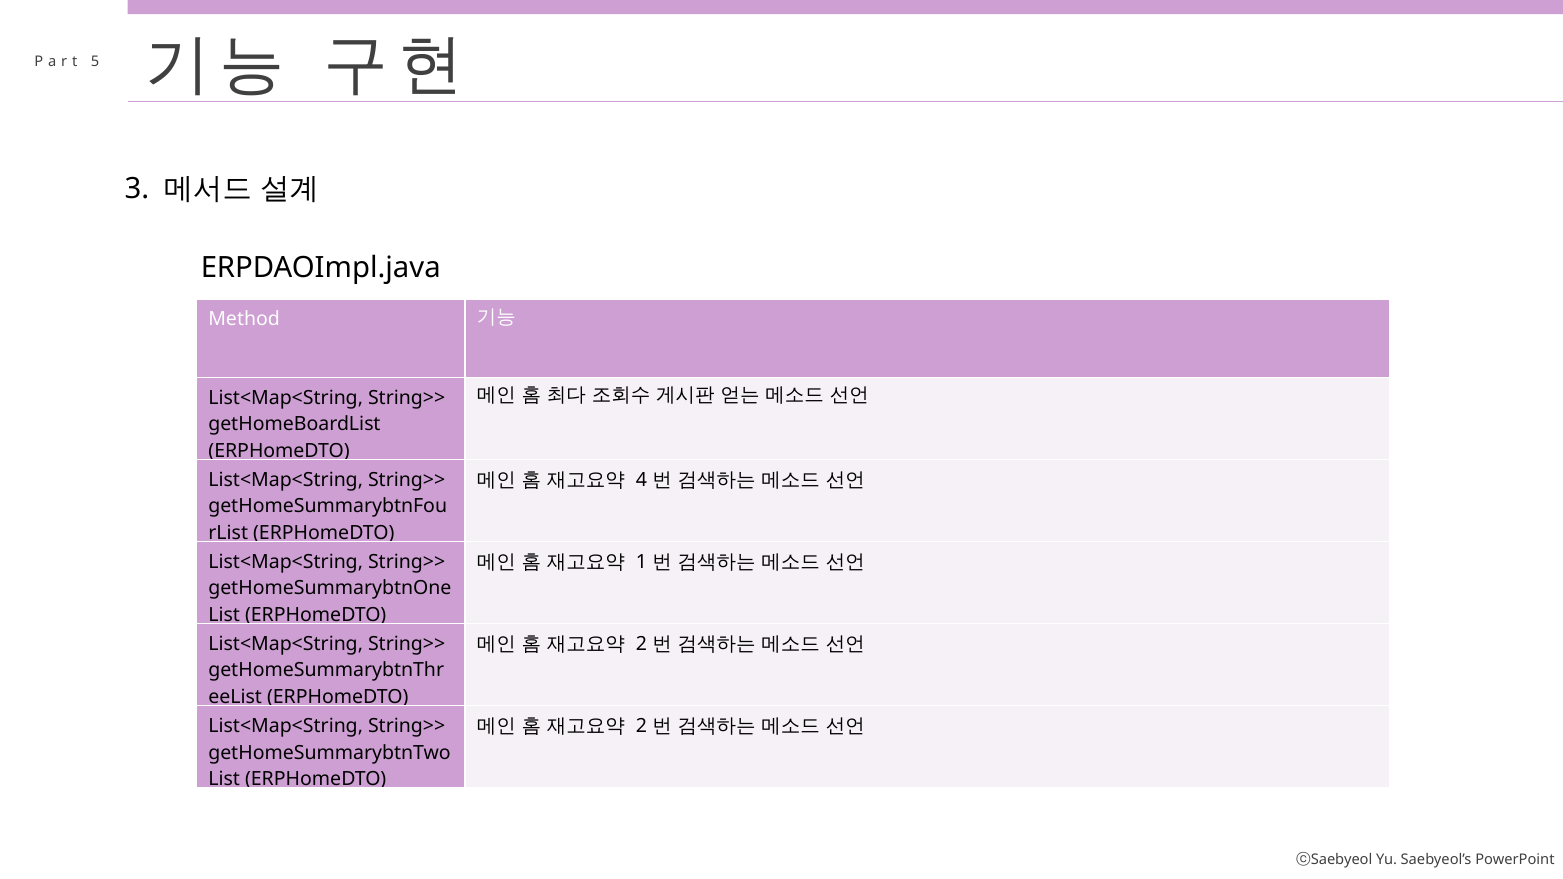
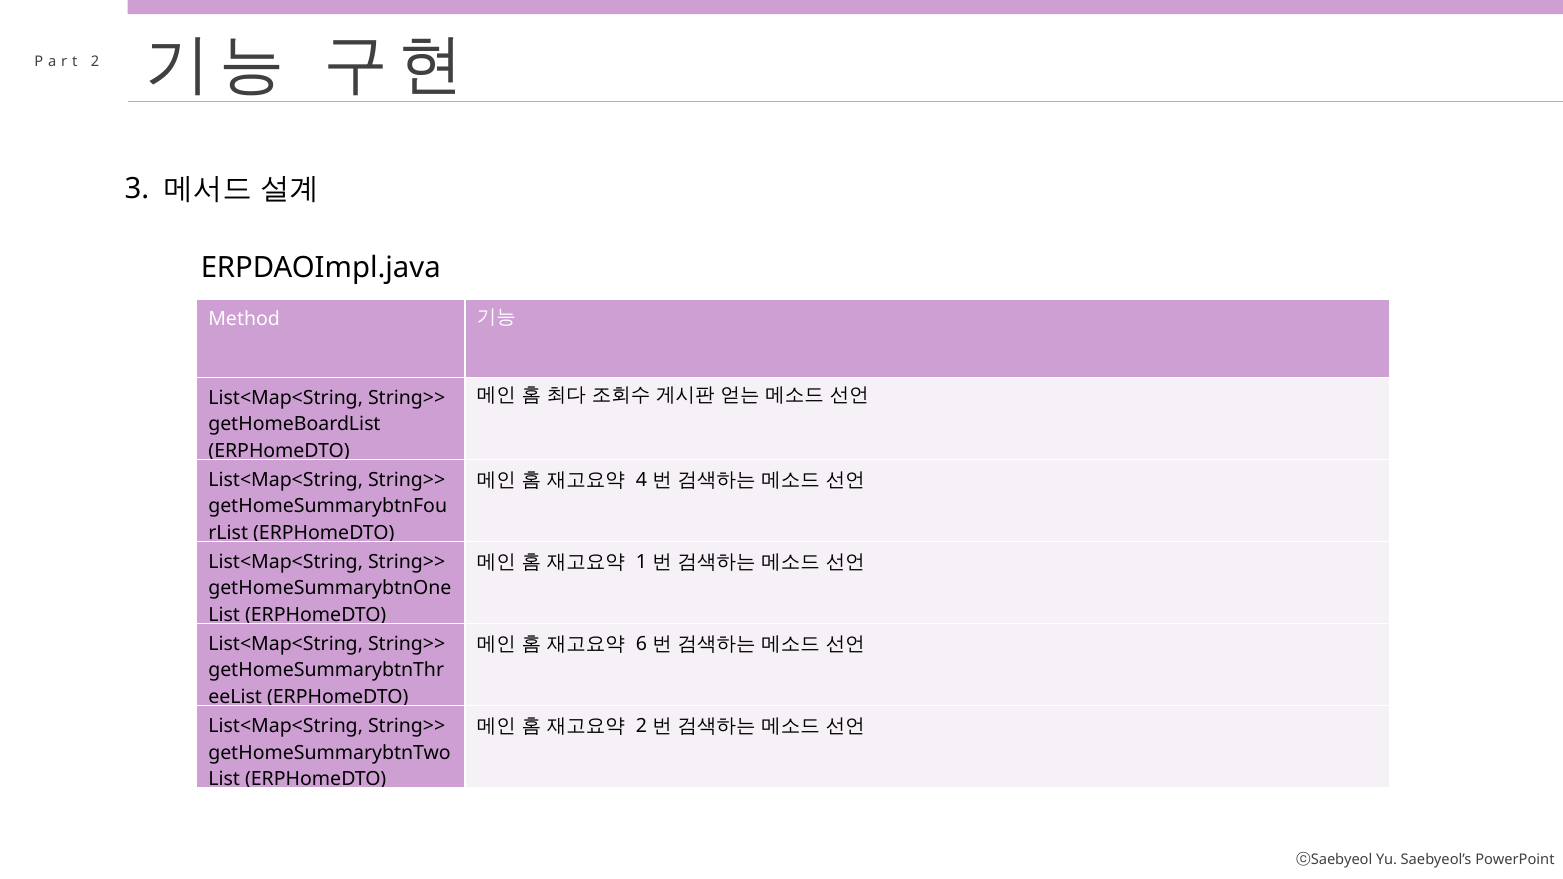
5 at (95, 62): 5 -> 2
2 at (642, 644): 2 -> 6
